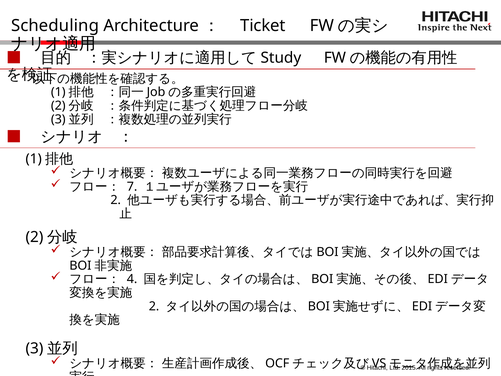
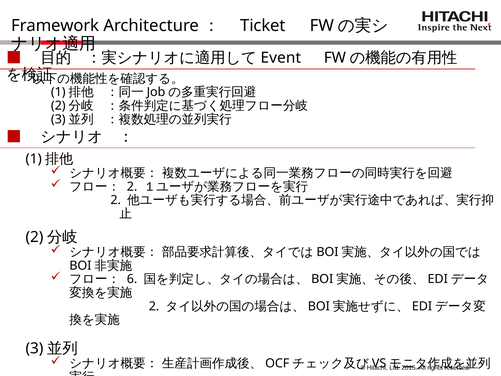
Scheduling: Scheduling -> Framework
Study: Study -> Event
7 at (132, 187): 7 -> 2
4: 4 -> 6
